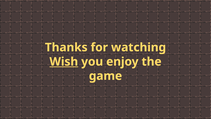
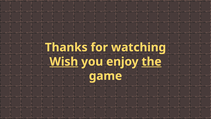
the underline: none -> present
